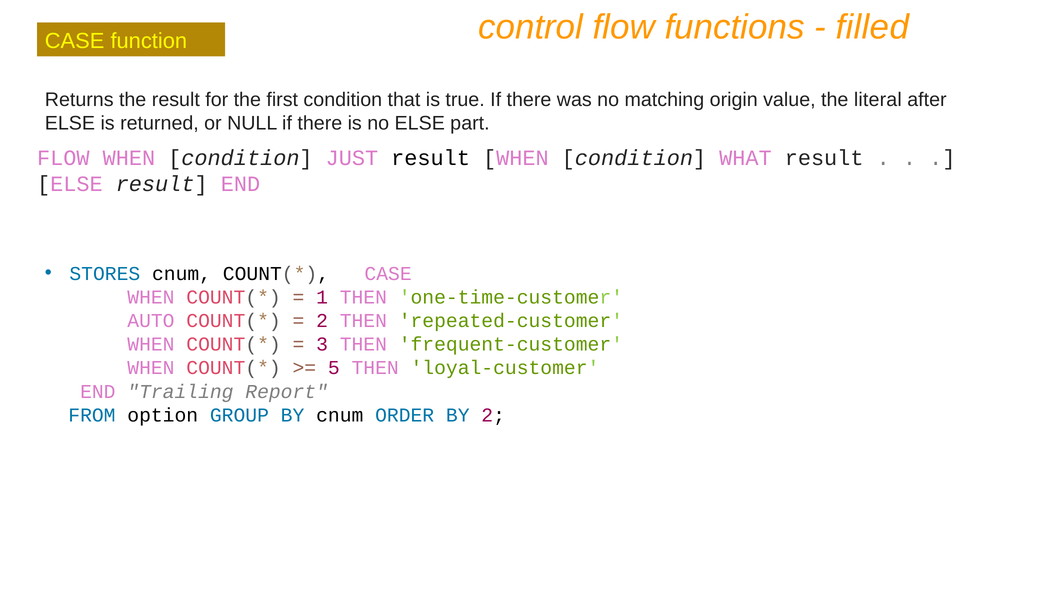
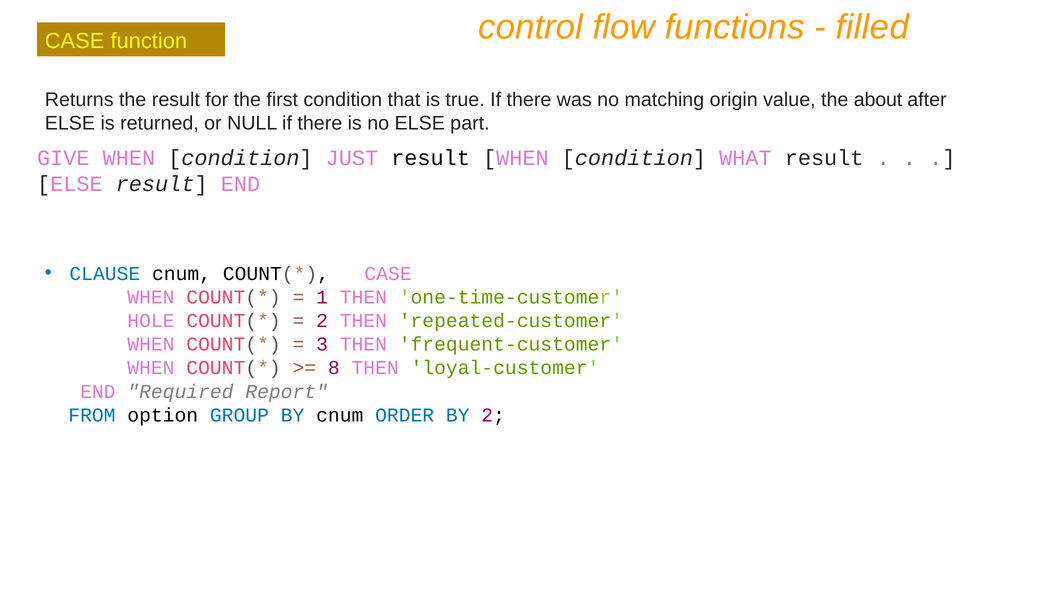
literal: literal -> about
FLOW at (63, 158): FLOW -> GIVE
STORES: STORES -> CLAUSE
AUTO: AUTO -> HOLE
5: 5 -> 8
Trailing: Trailing -> Required
